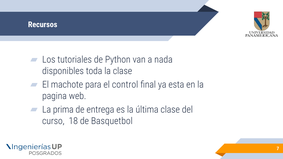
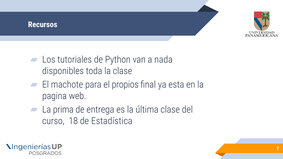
control: control -> propios
Basquetbol: Basquetbol -> Estadística
